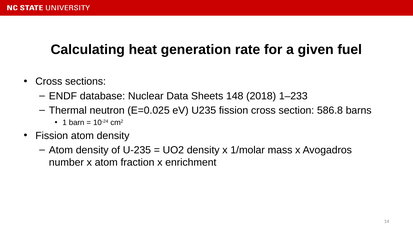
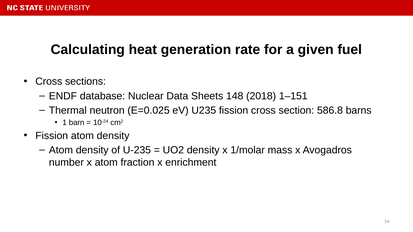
1–233: 1–233 -> 1–151
